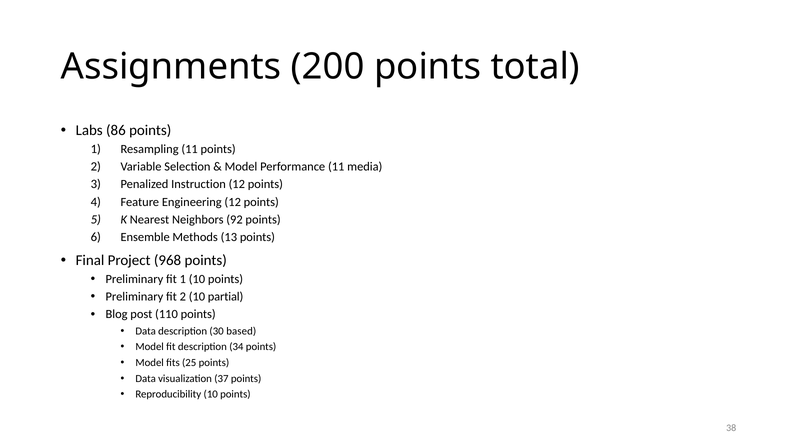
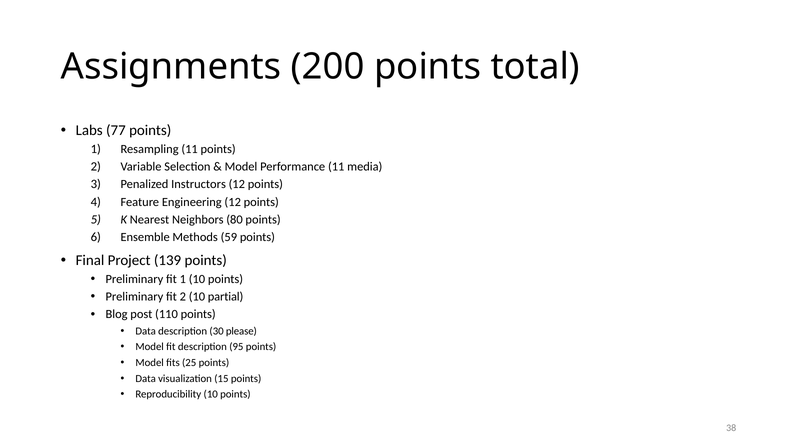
86: 86 -> 77
Instruction: Instruction -> Instructors
92: 92 -> 80
13: 13 -> 59
968: 968 -> 139
based: based -> please
34: 34 -> 95
37: 37 -> 15
